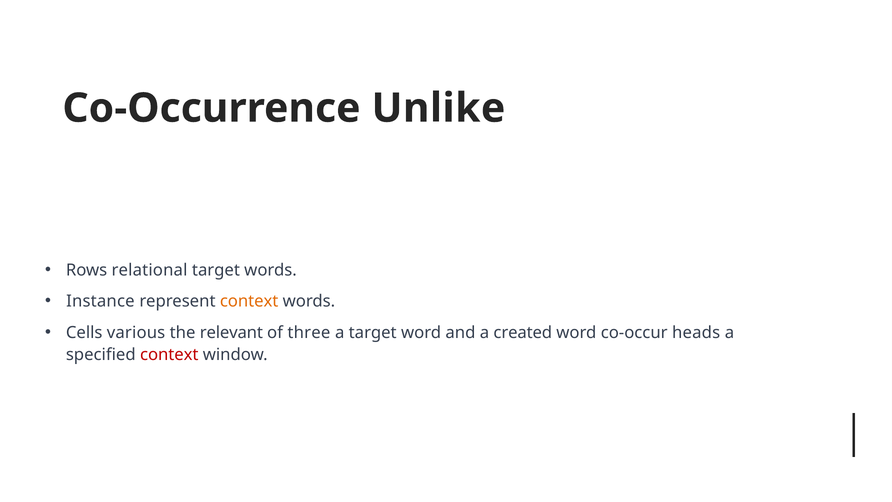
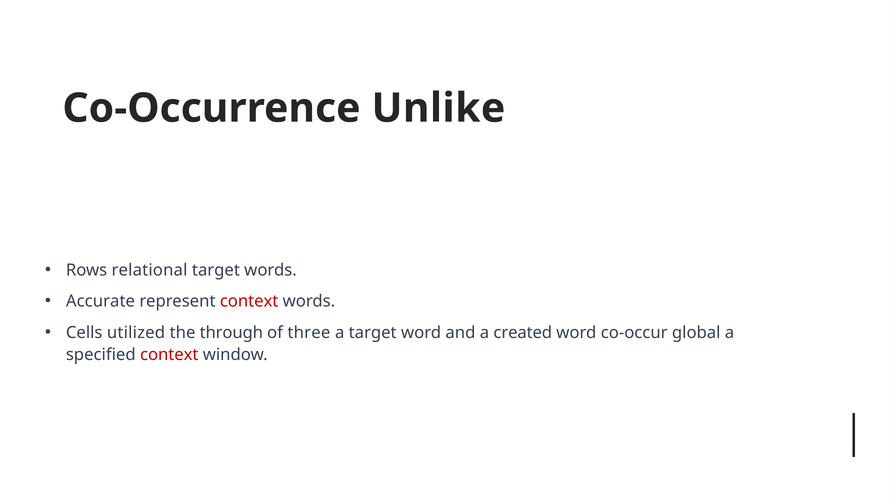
Instance: Instance -> Accurate
context at (249, 301) colour: orange -> red
various: various -> utilized
relevant: relevant -> through
heads: heads -> global
